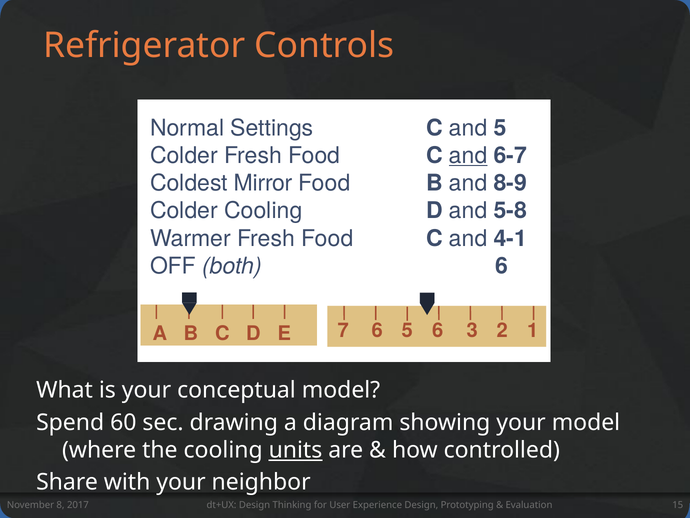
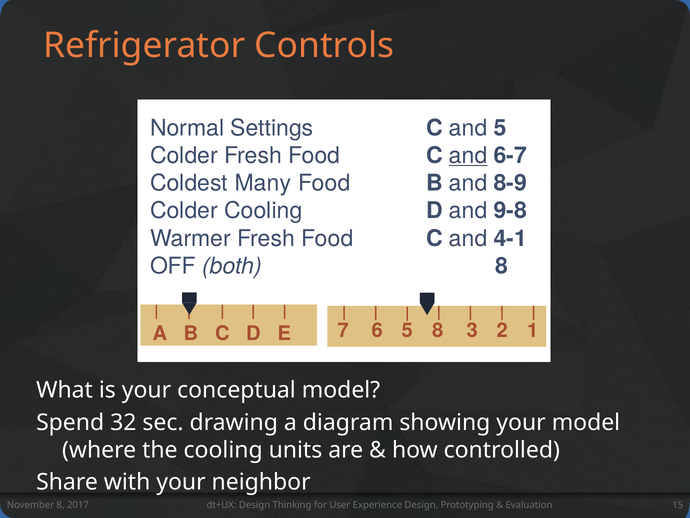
Mirror: Mirror -> Many
5-8: 5-8 -> 9-8
both 6: 6 -> 8
5 6: 6 -> 8
60: 60 -> 32
units underline: present -> none
